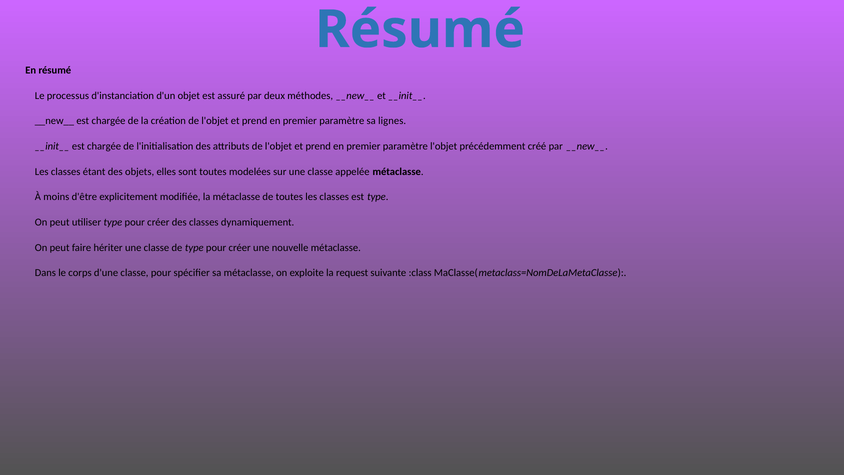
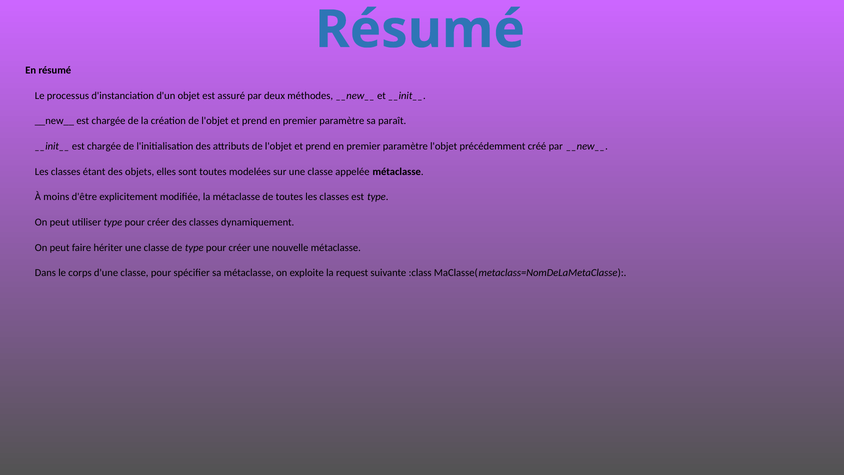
lignes: lignes -> paraît
